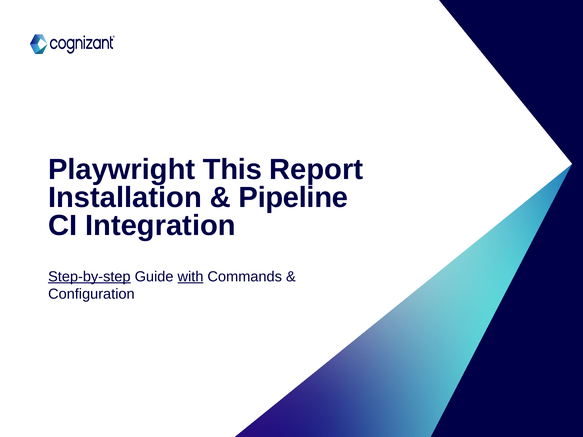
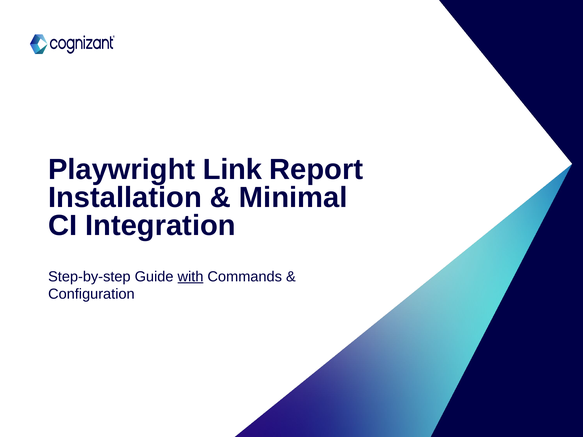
This: This -> Link
Pipeline: Pipeline -> Minimal
Step-by-step underline: present -> none
